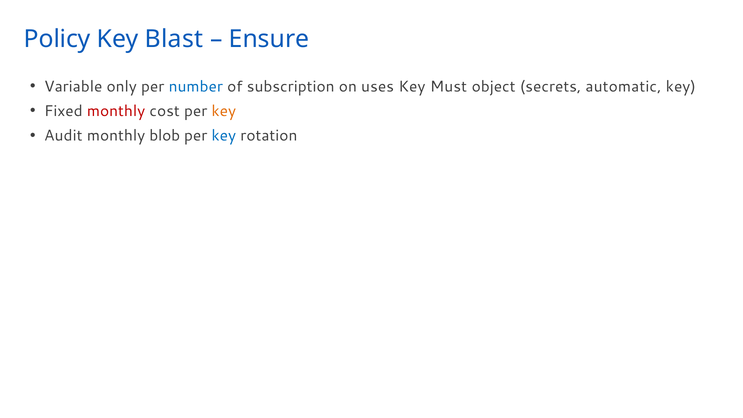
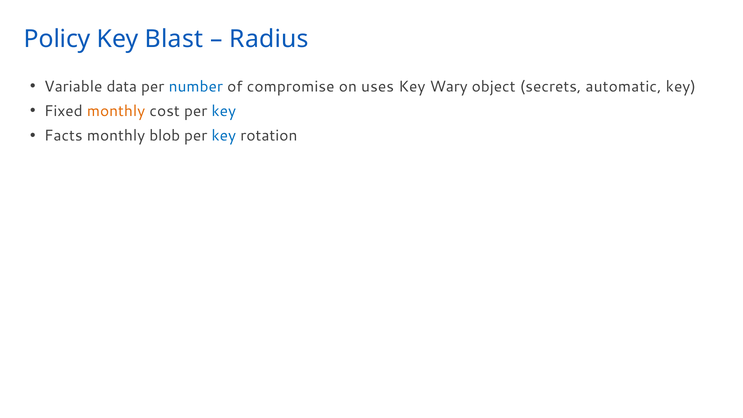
Ensure: Ensure -> Radius
only: only -> data
subscription: subscription -> compromise
Must: Must -> Wary
monthly at (116, 111) colour: red -> orange
key at (224, 111) colour: orange -> blue
Audit: Audit -> Facts
